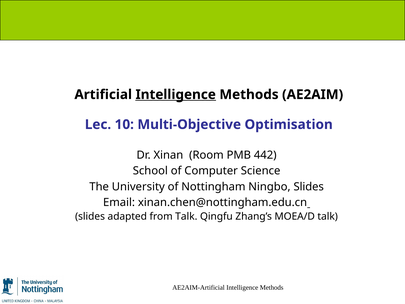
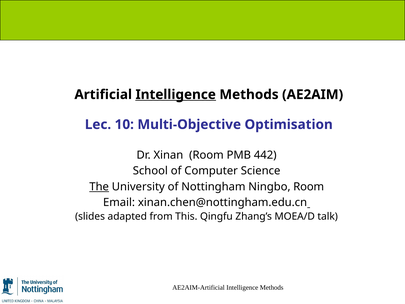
The underline: none -> present
Ningbo Slides: Slides -> Room
from Talk: Talk -> This
